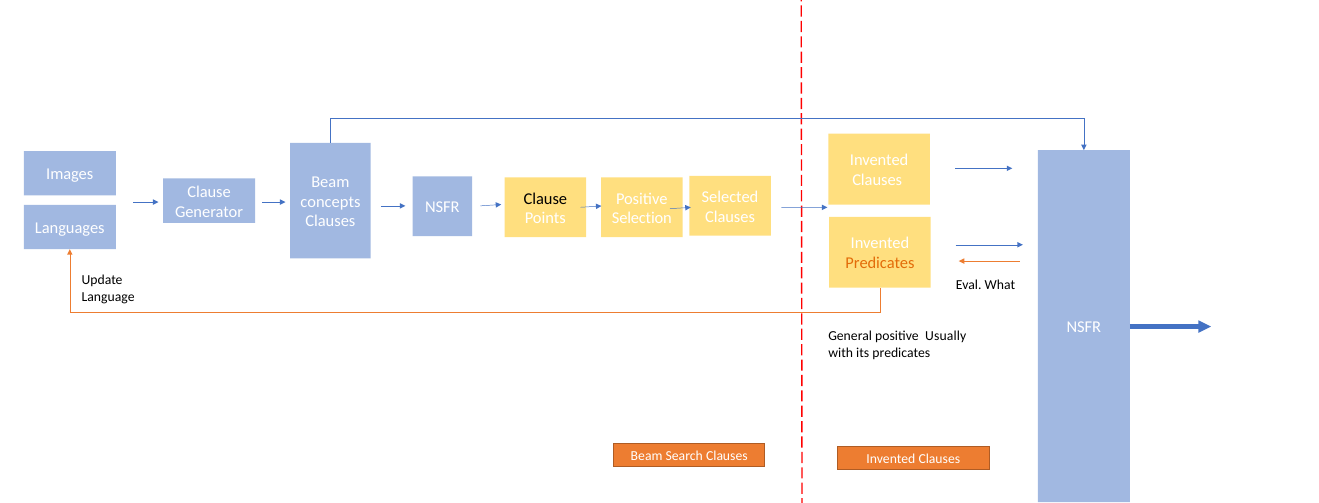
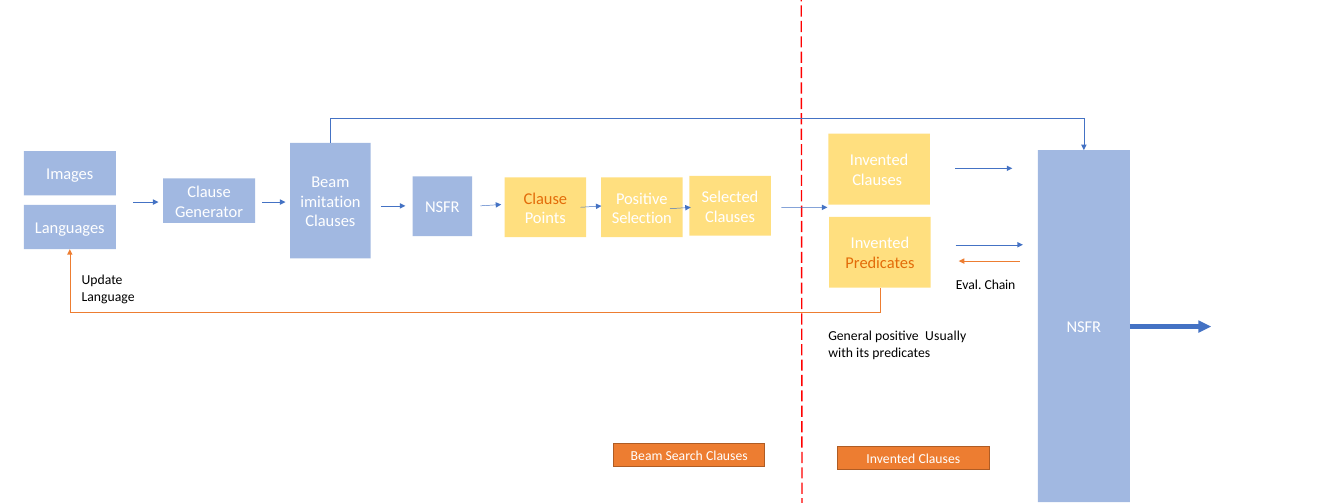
Clause at (545, 198) colour: black -> orange
concepts: concepts -> imitation
What: What -> Chain
